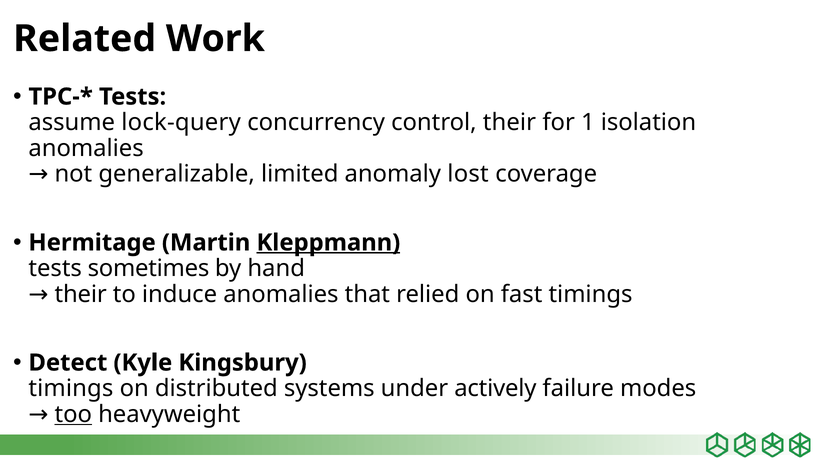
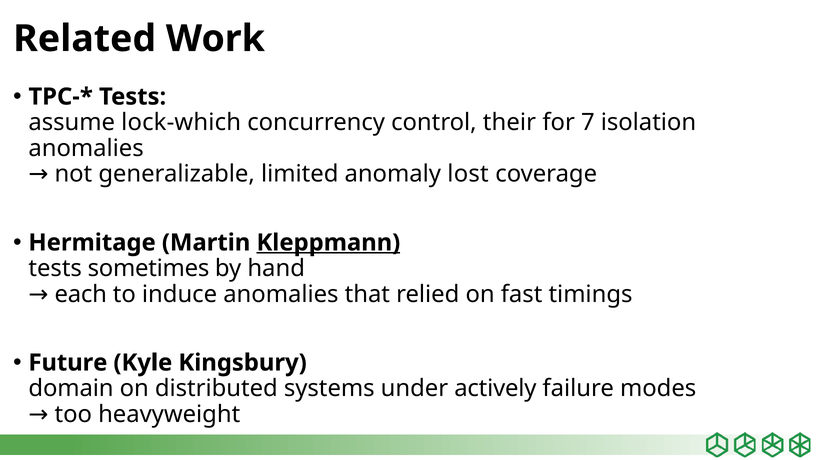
lock-query: lock-query -> lock-which
for 1: 1 -> 7
their at (81, 294): their -> each
Detect: Detect -> Future
timings at (71, 389): timings -> domain
too underline: present -> none
